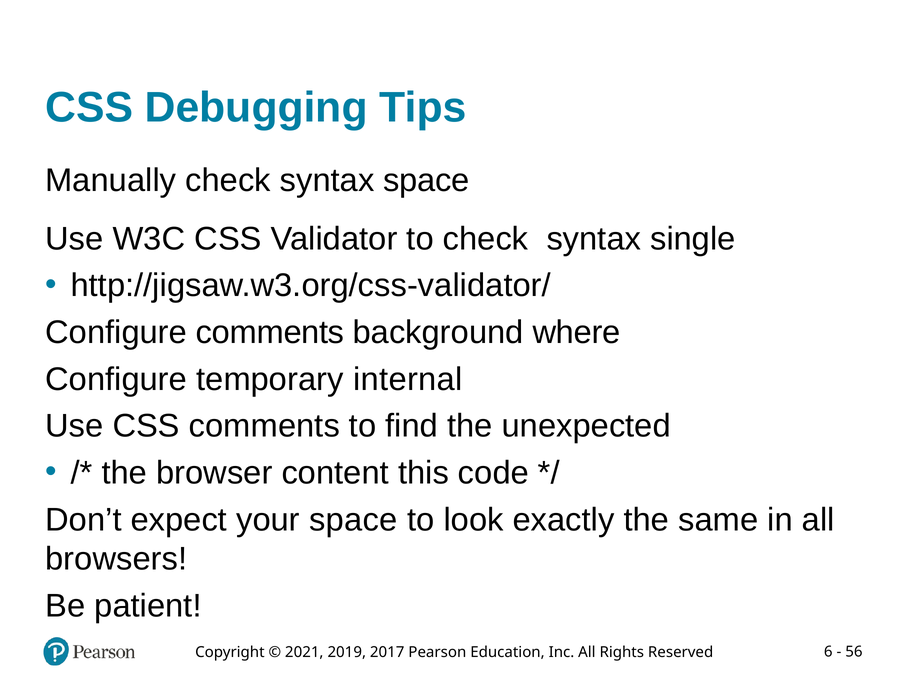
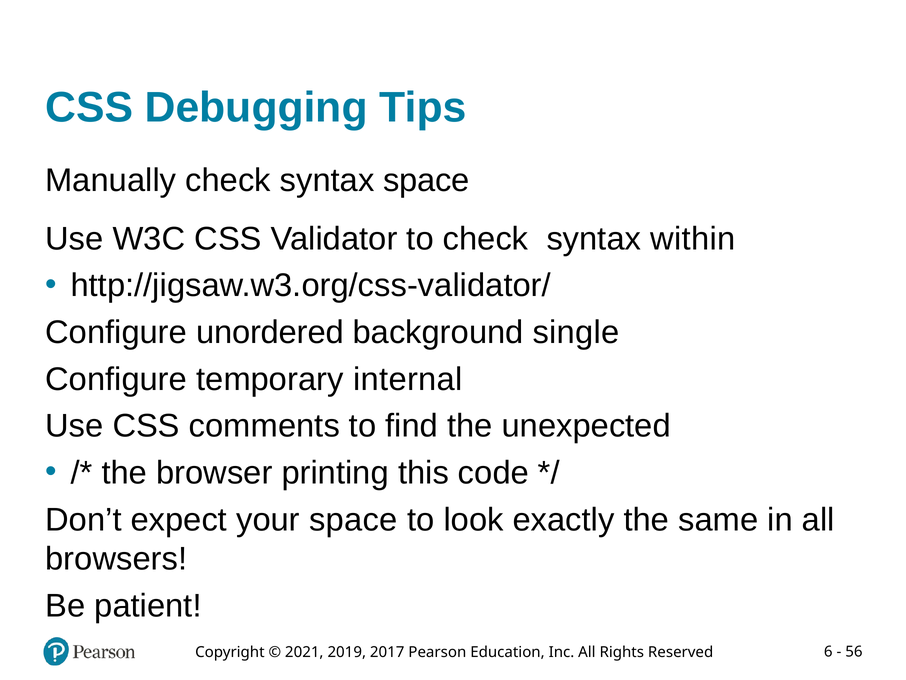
single: single -> within
Configure comments: comments -> unordered
where: where -> single
content: content -> printing
